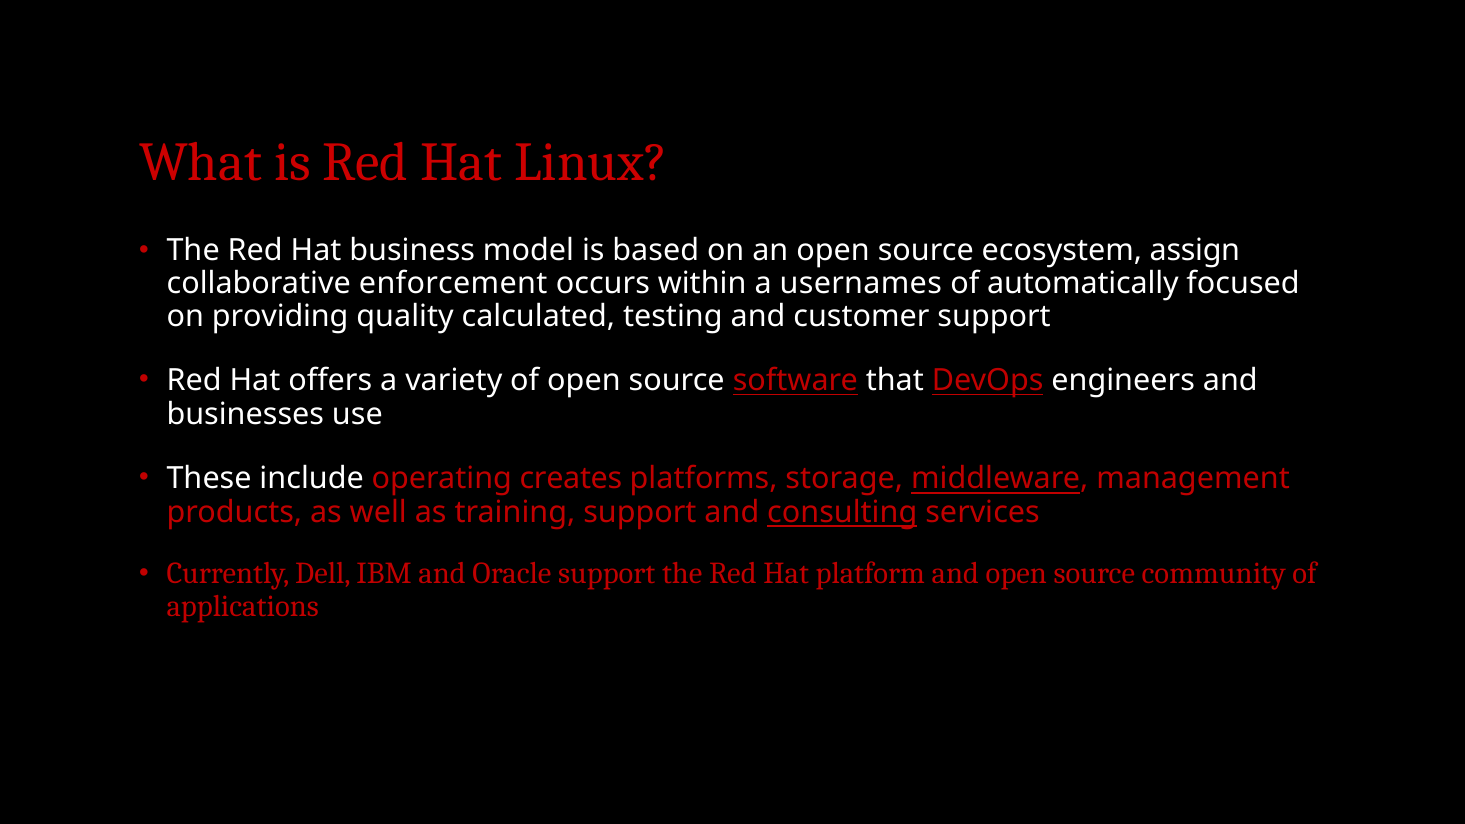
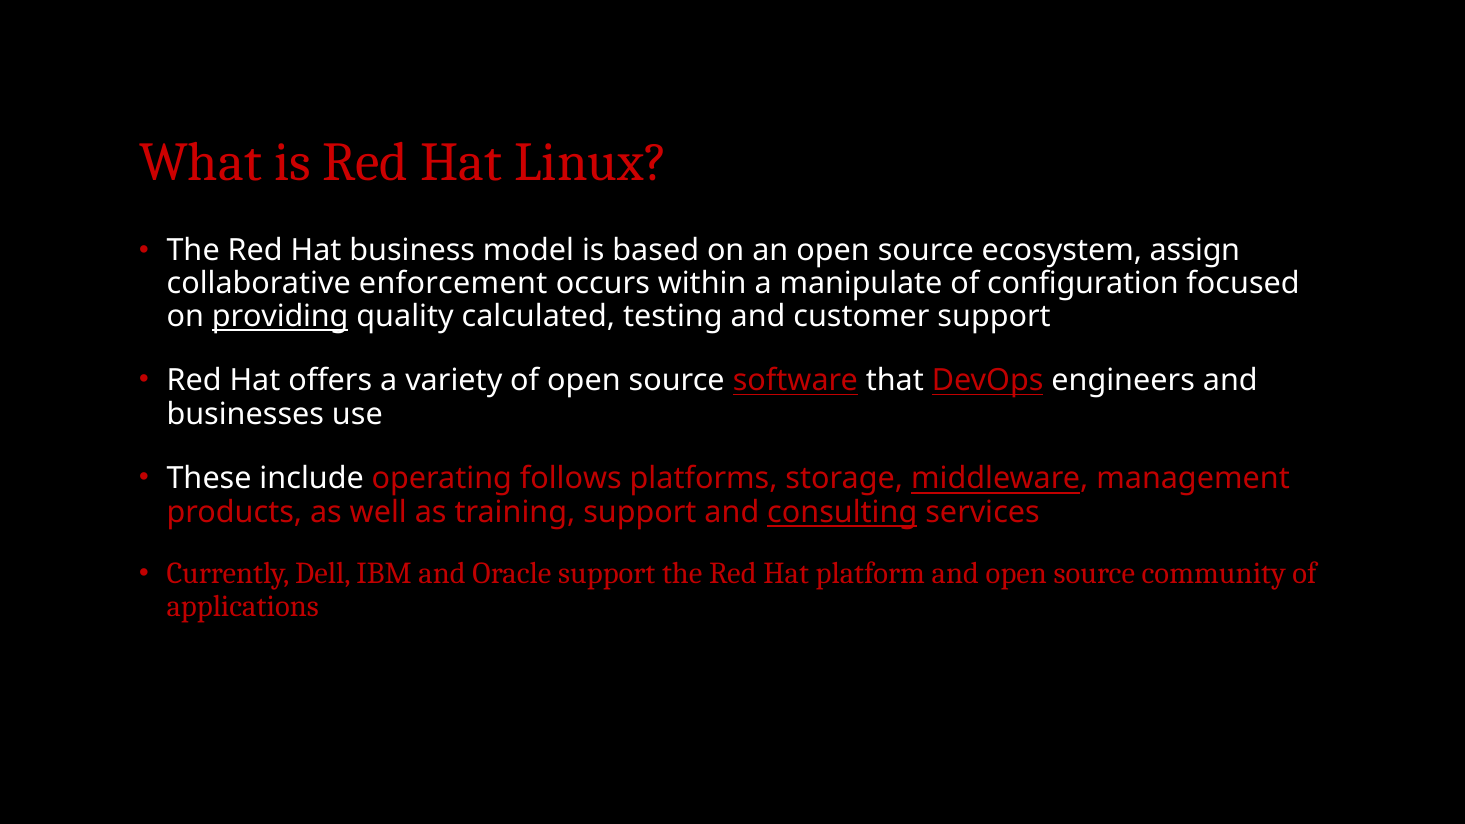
usernames: usernames -> manipulate
automatically: automatically -> configuration
providing underline: none -> present
creates: creates -> follows
